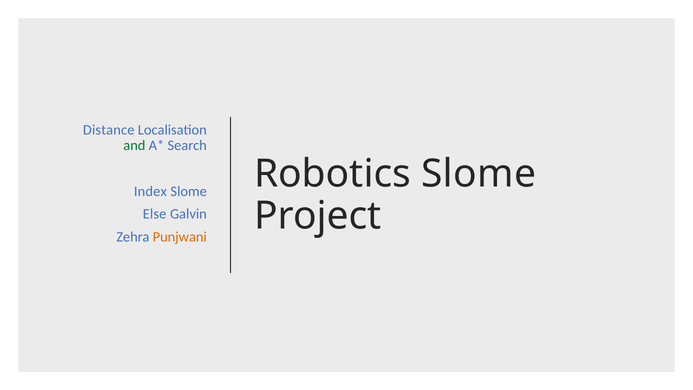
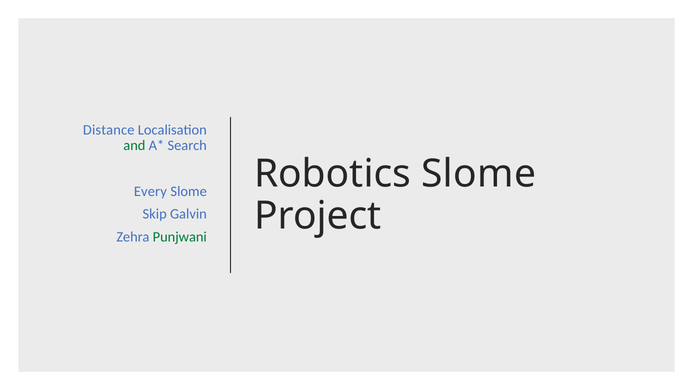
Index: Index -> Every
Else: Else -> Skip
Punjwani colour: orange -> green
